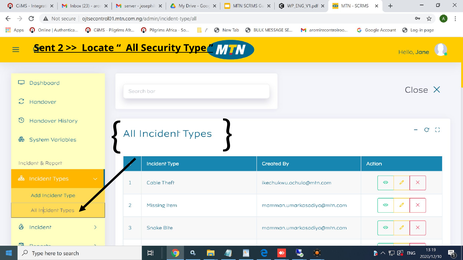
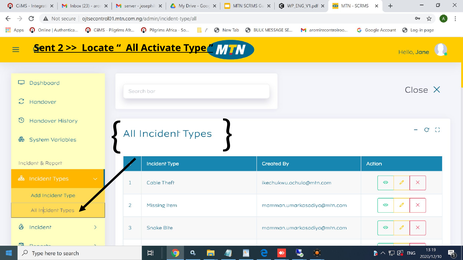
Security: Security -> Activate
